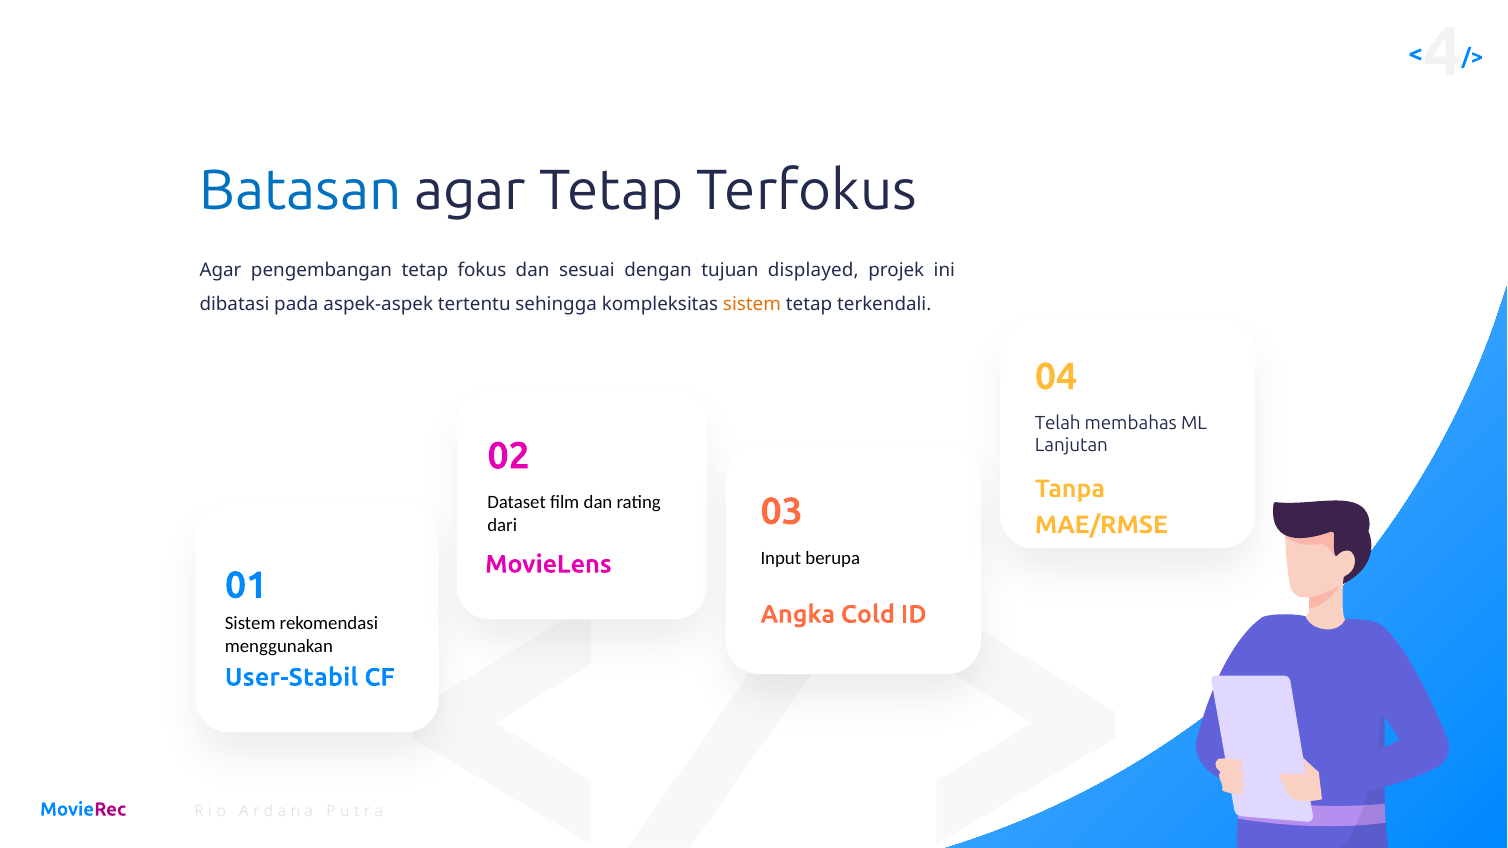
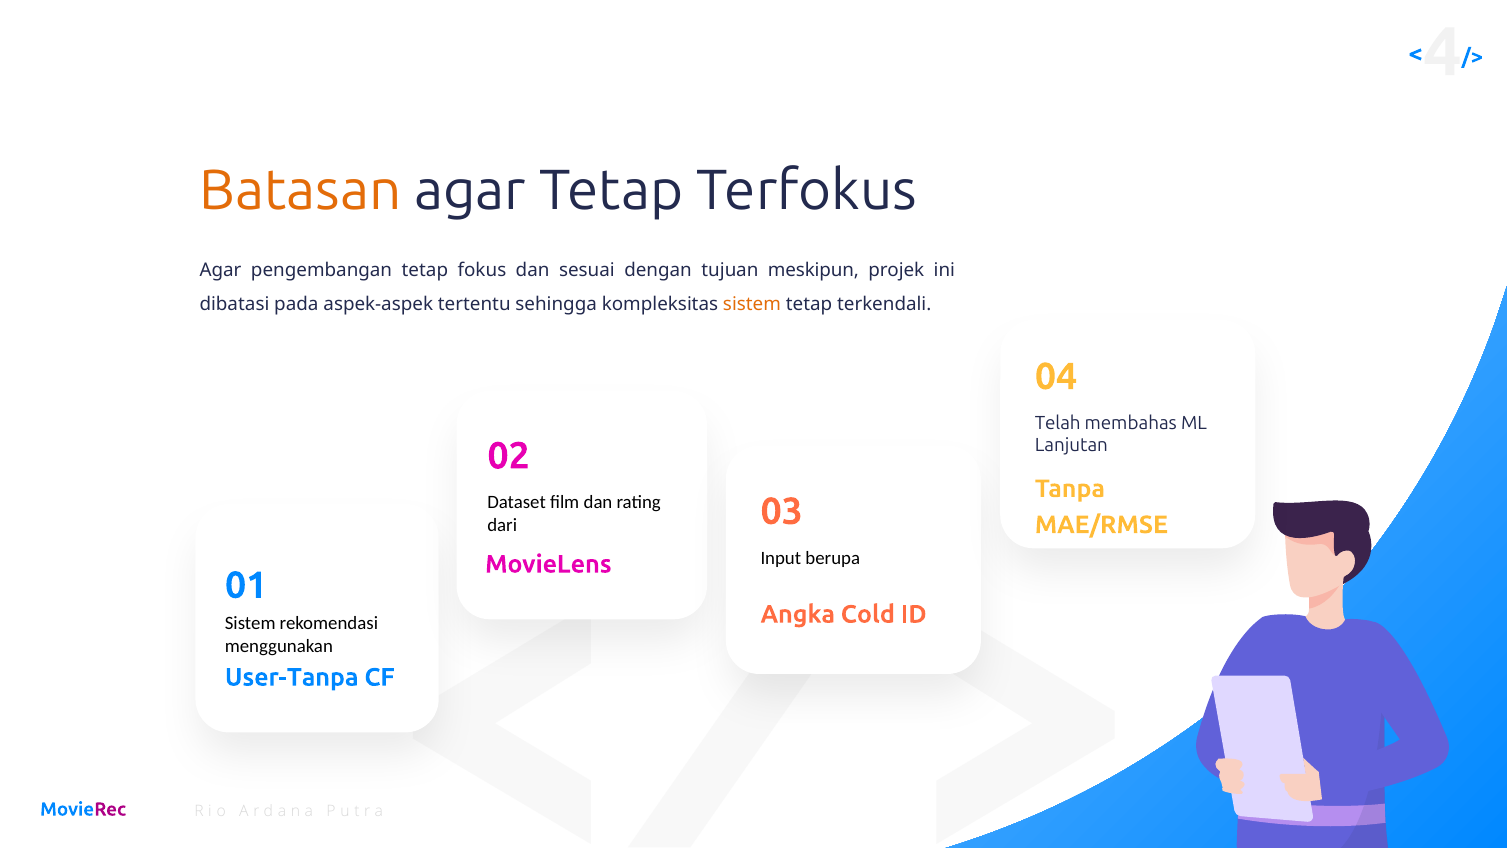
Batasan colour: blue -> orange
displayed: displayed -> meskipun
User-Stabil: User-Stabil -> User-Tanpa
